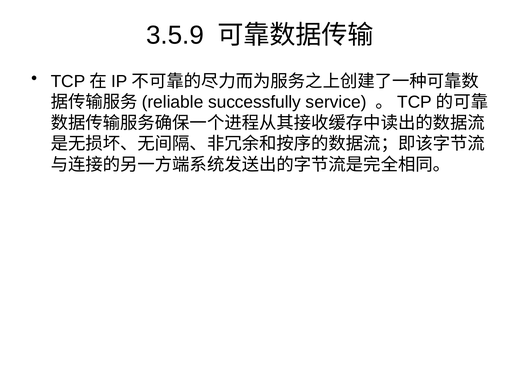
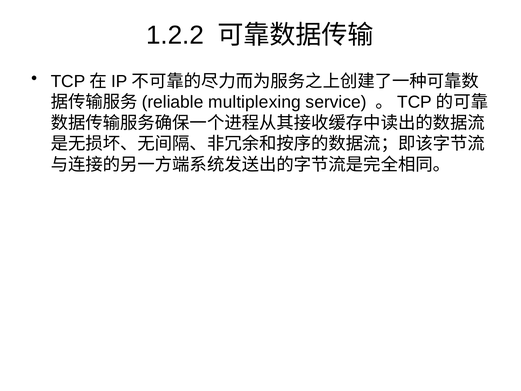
3.5.9: 3.5.9 -> 1.2.2
successfully: successfully -> multiplexing
